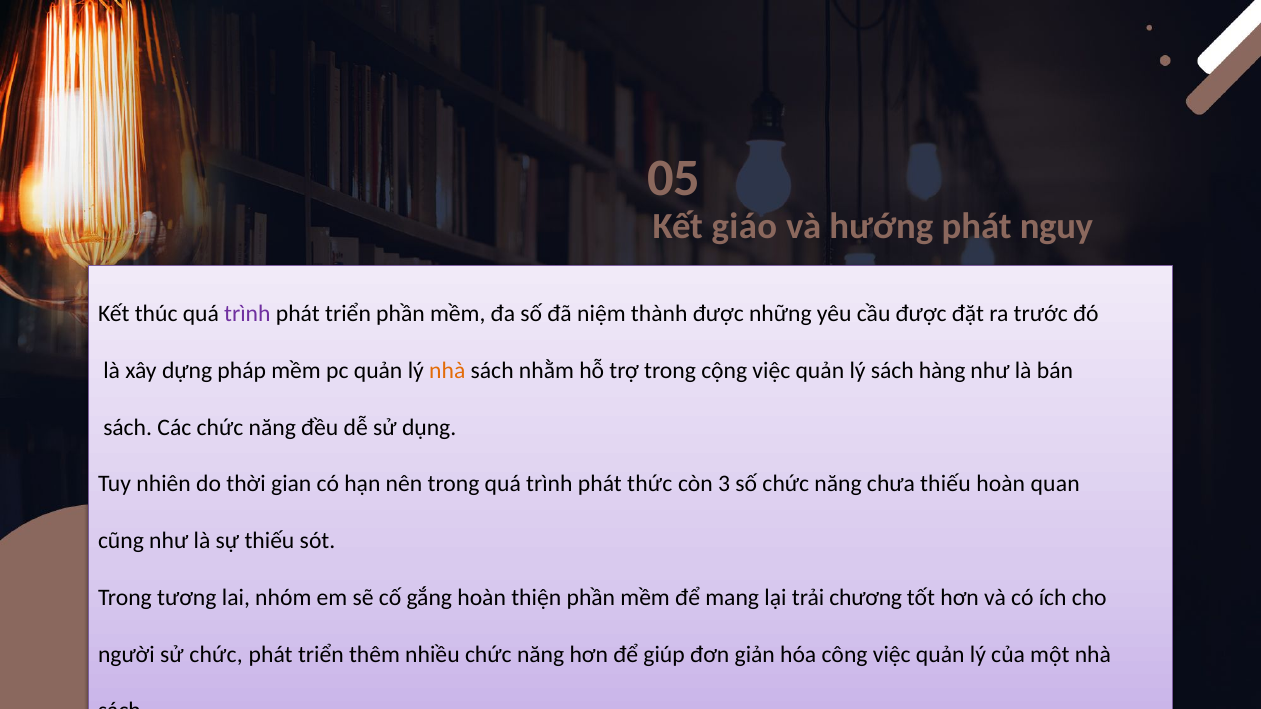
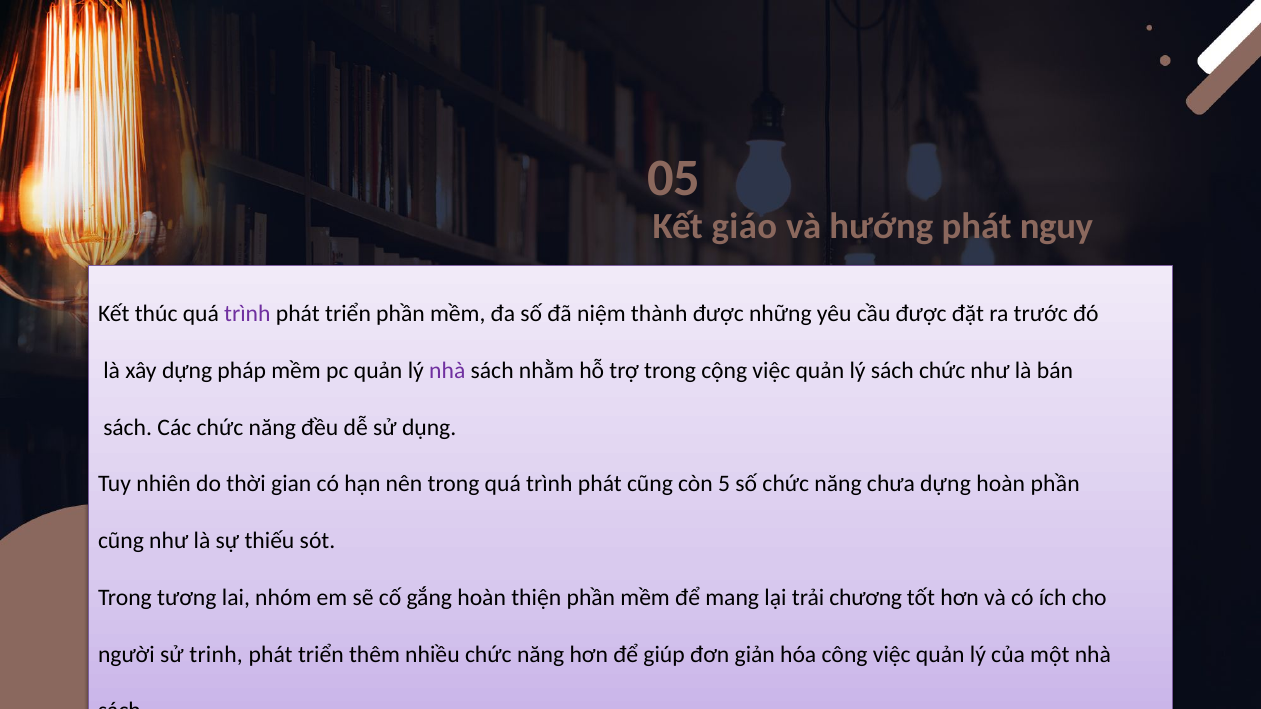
nhà at (447, 371) colour: orange -> purple
sách hàng: hàng -> chức
phát thức: thức -> cũng
3: 3 -> 5
chưa thiếu: thiếu -> dựng
hoàn quan: quan -> phần
sử chức: chức -> trinh
